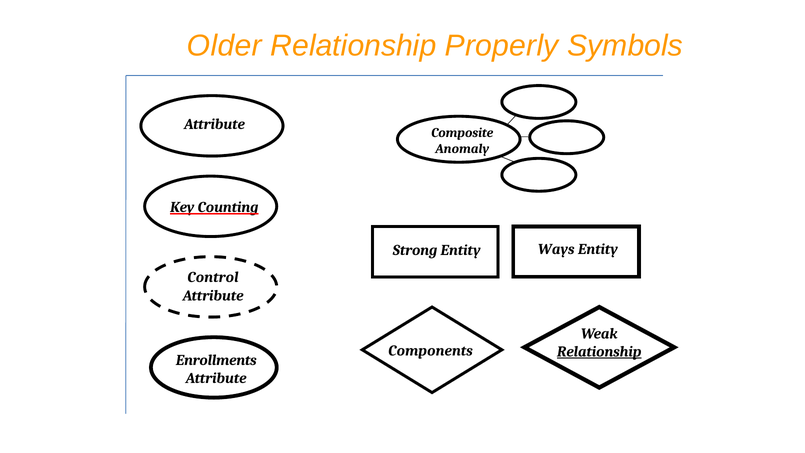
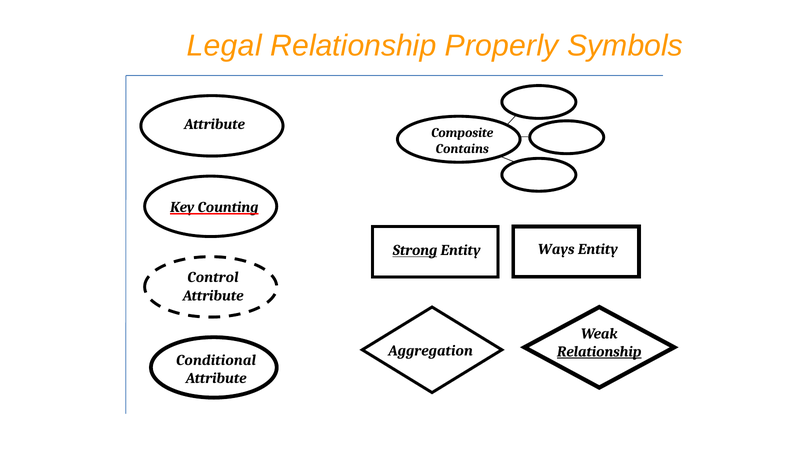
Older: Older -> Legal
Anomaly: Anomaly -> Contains
Strong underline: none -> present
Components: Components -> Aggregation
Enrollments: Enrollments -> Conditional
